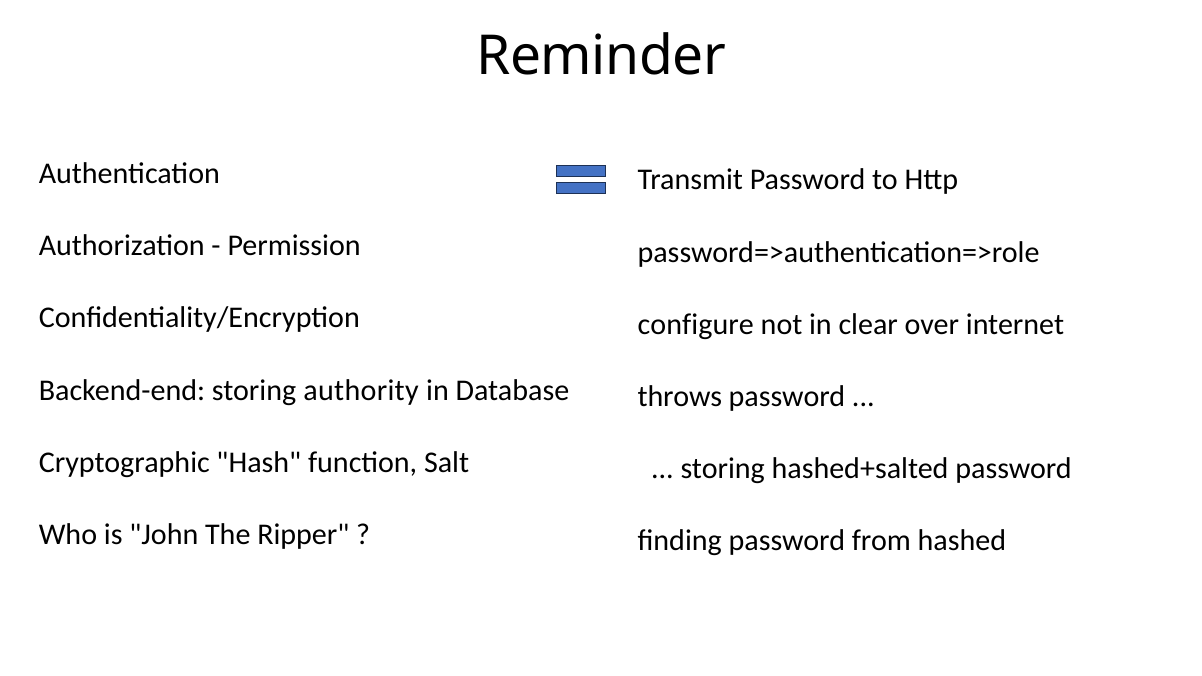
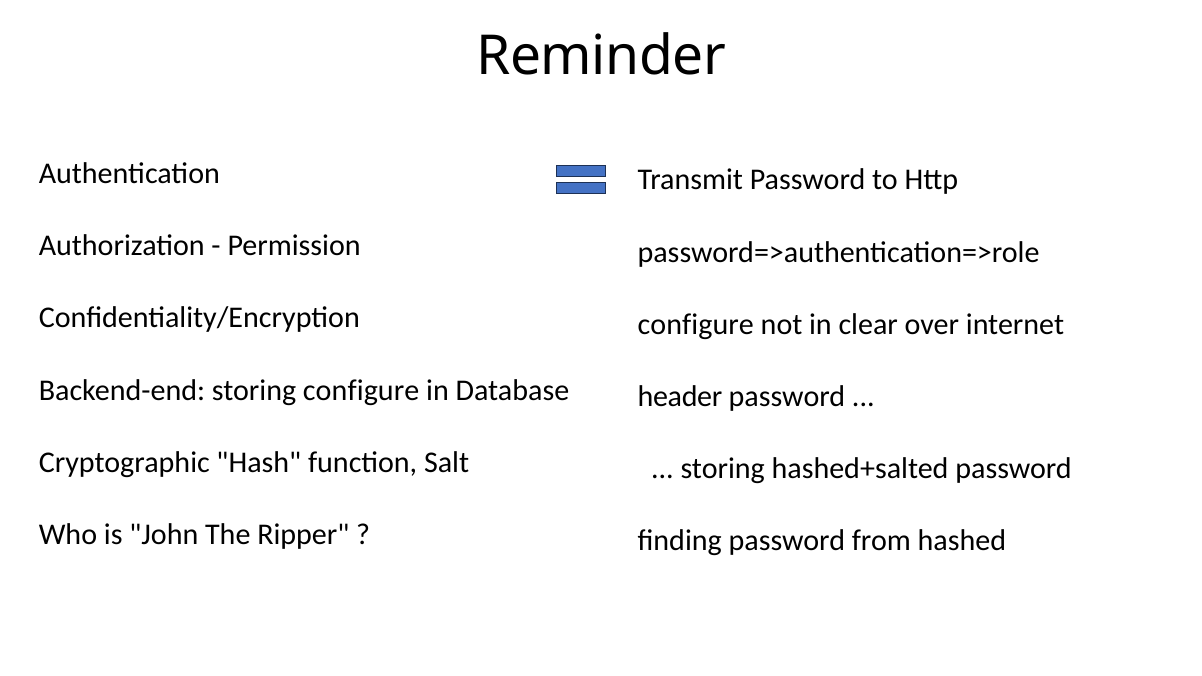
storing authority: authority -> configure
throws: throws -> header
